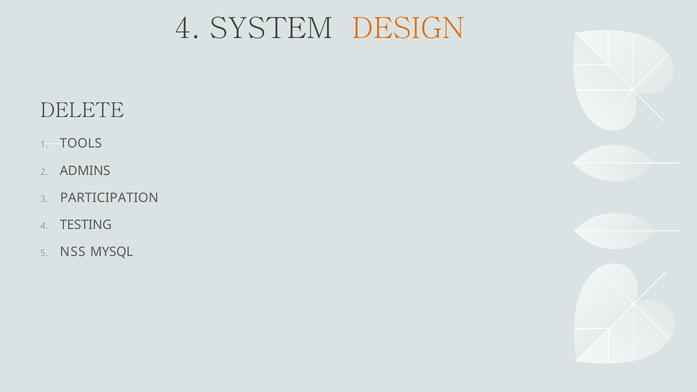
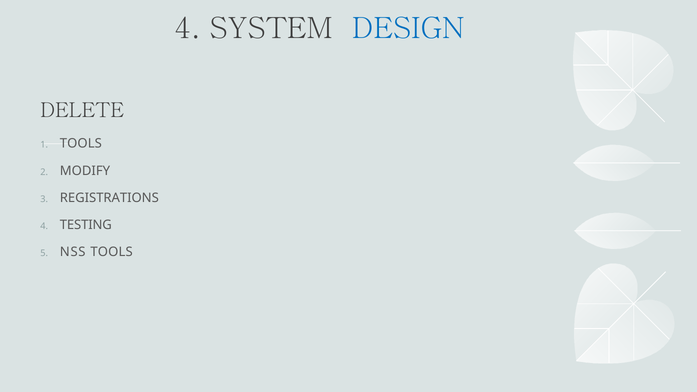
DESIGN colour: orange -> blue
ADMINS: ADMINS -> MODIFY
PARTICIPATION: PARTICIPATION -> REGISTRATIONS
NSS MYSQL: MYSQL -> TOOLS
